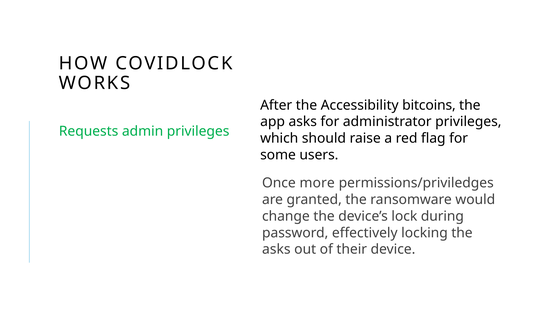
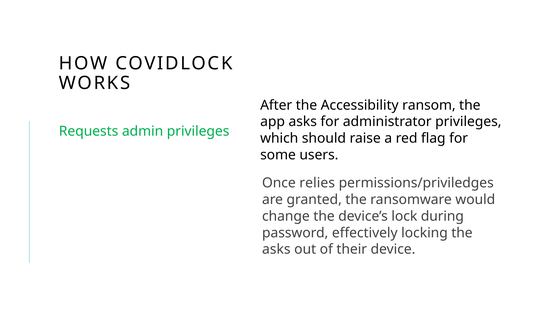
bitcoins: bitcoins -> ransom
more: more -> relies
